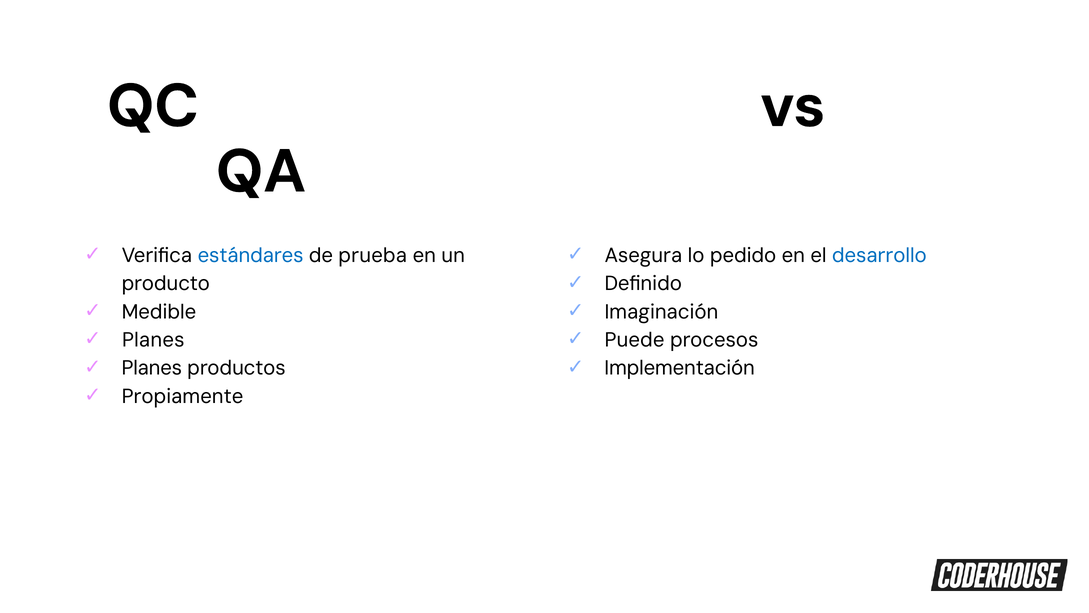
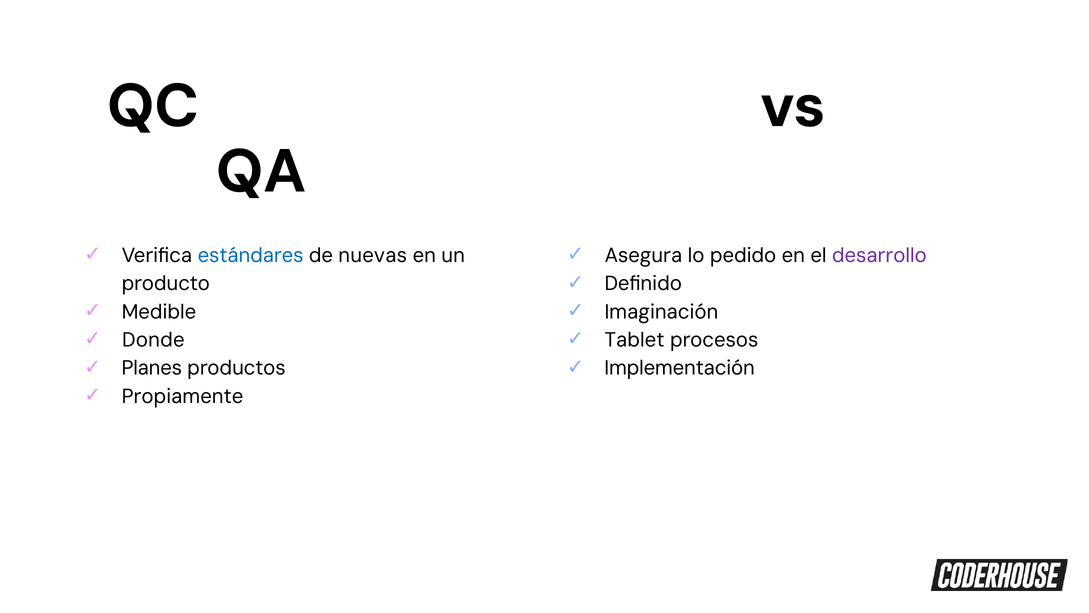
prueba: prueba -> nuevas
desarrollo colour: blue -> purple
Planes at (153, 340): Planes -> Donde
Puede: Puede -> Tablet
